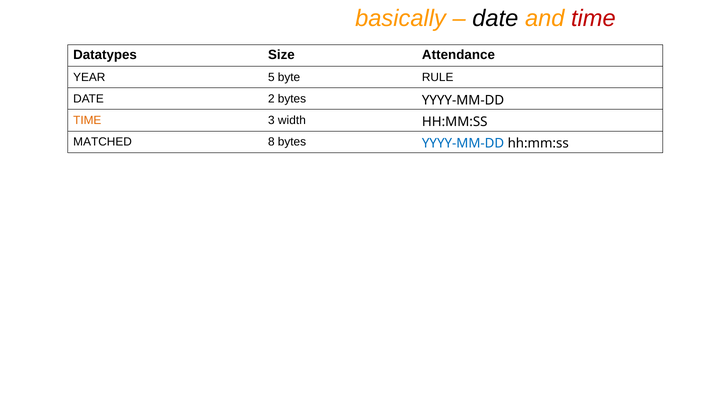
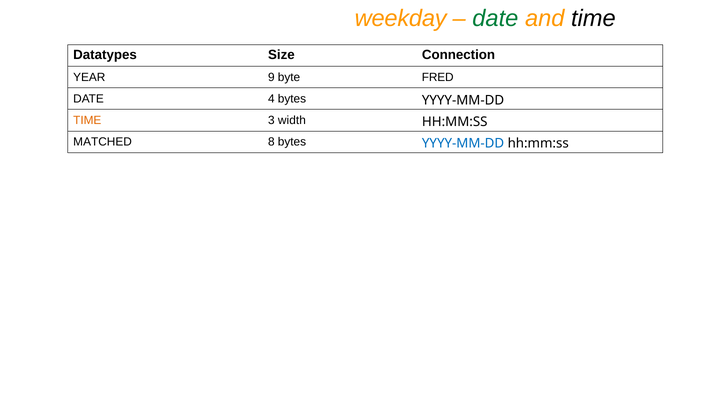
basically: basically -> weekday
date at (495, 18) colour: black -> green
time at (593, 18) colour: red -> black
Attendance: Attendance -> Connection
5: 5 -> 9
RULE: RULE -> FRED
2: 2 -> 4
